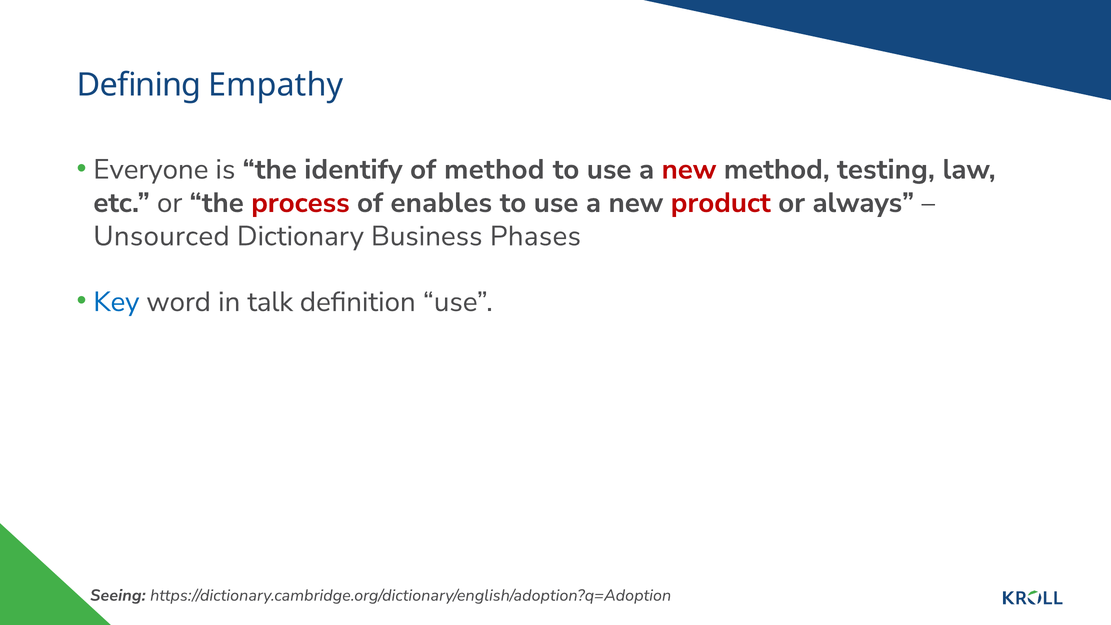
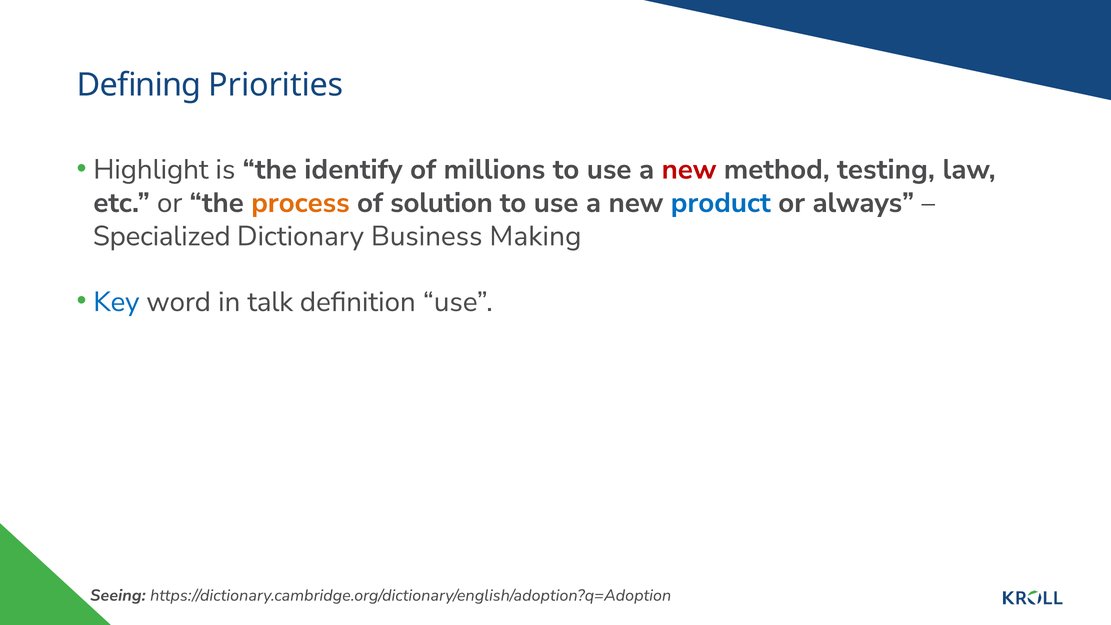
Empathy: Empathy -> Priorities
Everyone: Everyone -> Highlight
of method: method -> millions
process colour: red -> orange
enables: enables -> solution
product colour: red -> blue
Unsourced: Unsourced -> Specialized
Phases: Phases -> Making
